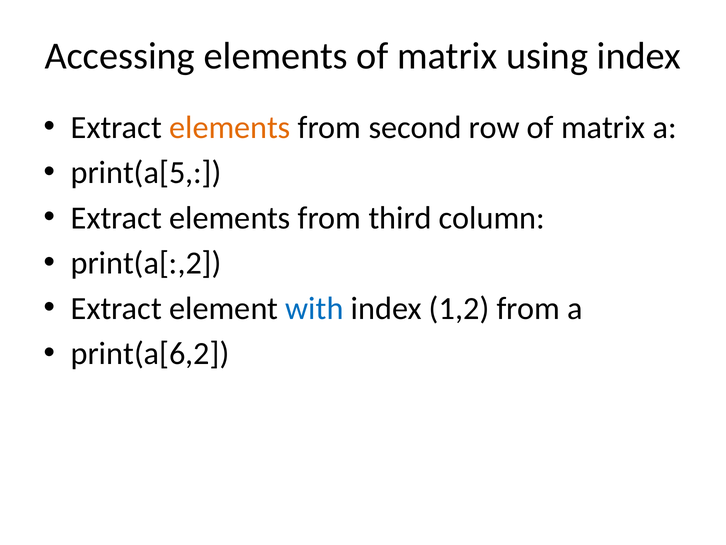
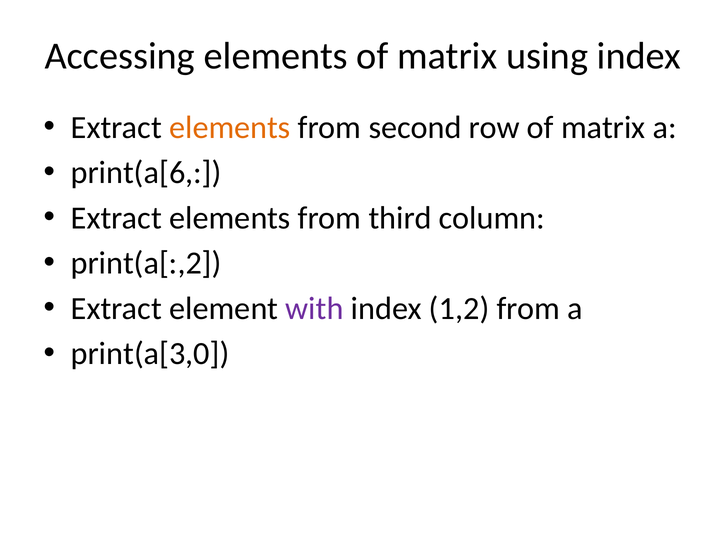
print(a[5: print(a[5 -> print(a[6
with colour: blue -> purple
print(a[6,2: print(a[6,2 -> print(a[3,0
